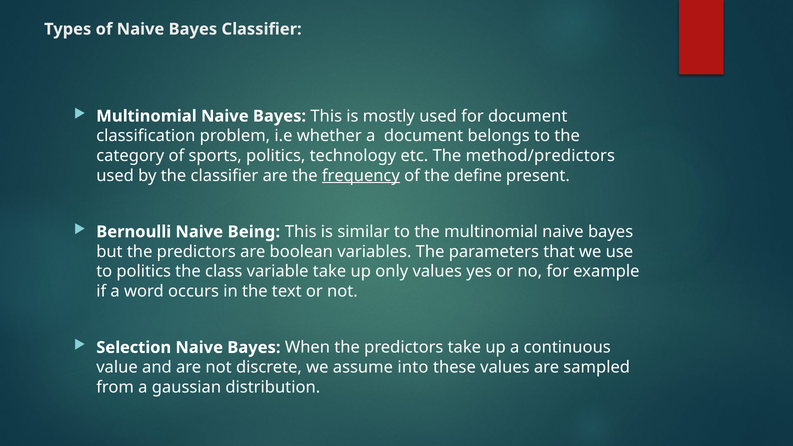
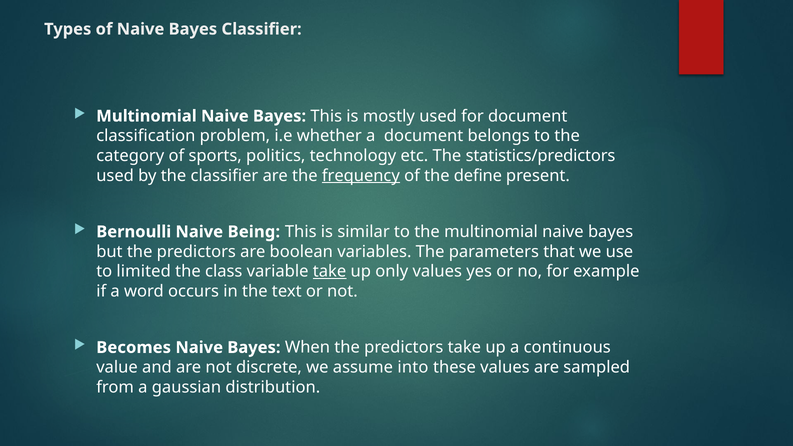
method/predictors: method/predictors -> statistics/predictors
to politics: politics -> limited
take at (330, 271) underline: none -> present
Selection: Selection -> Becomes
